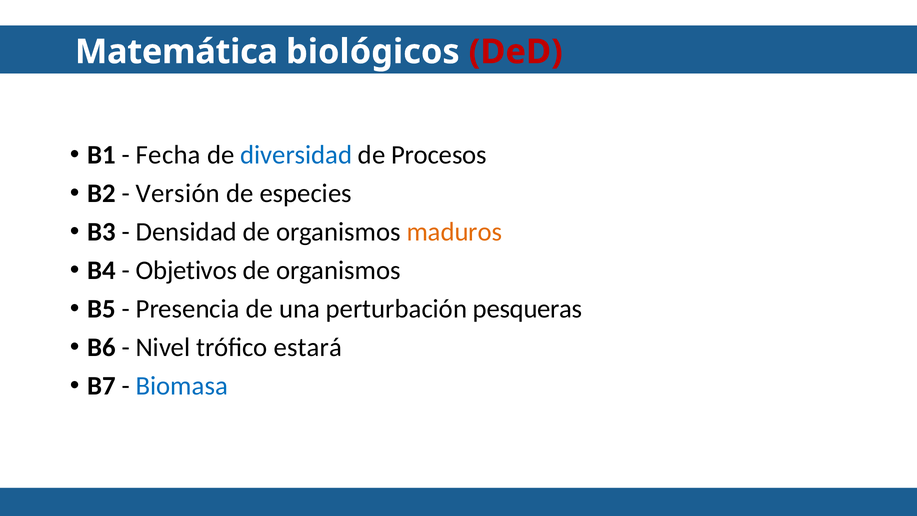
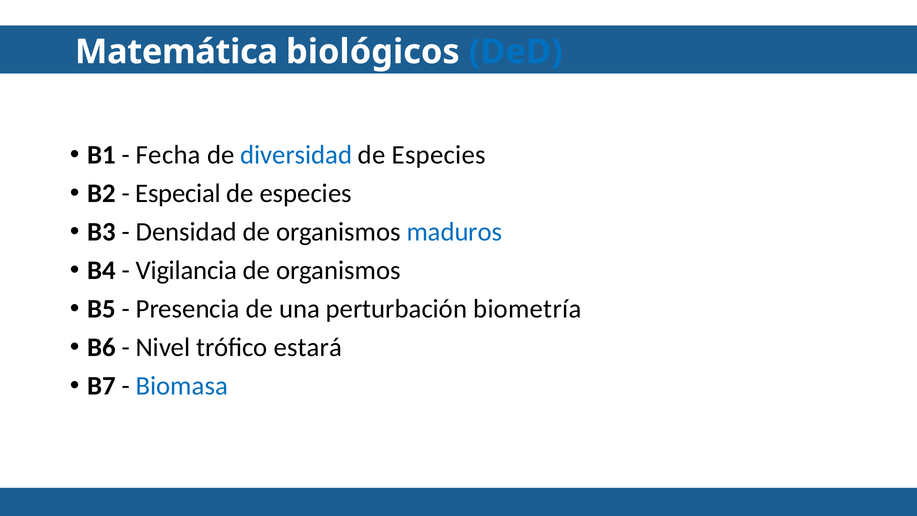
DeD colour: red -> blue
Procesos at (439, 155): Procesos -> Especies
Versión: Versión -> Especial
maduros colour: orange -> blue
Objetivos: Objetivos -> Vigilancia
pesqueras: pesqueras -> biometría
